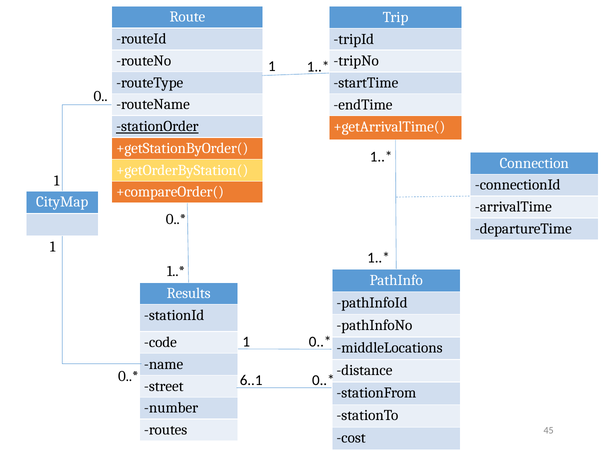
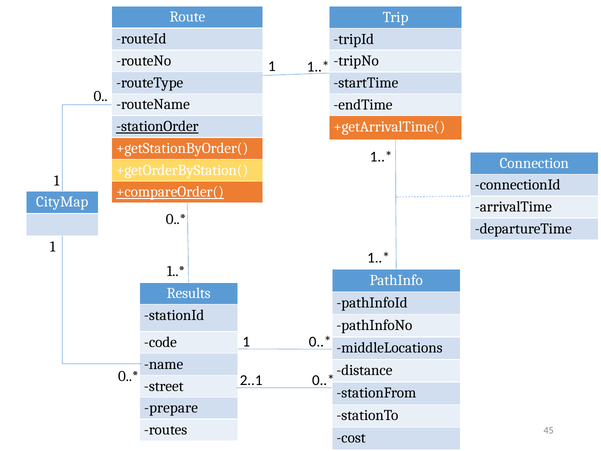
+compareOrder( underline: none -> present
6..1: 6..1 -> 2..1
number: number -> prepare
